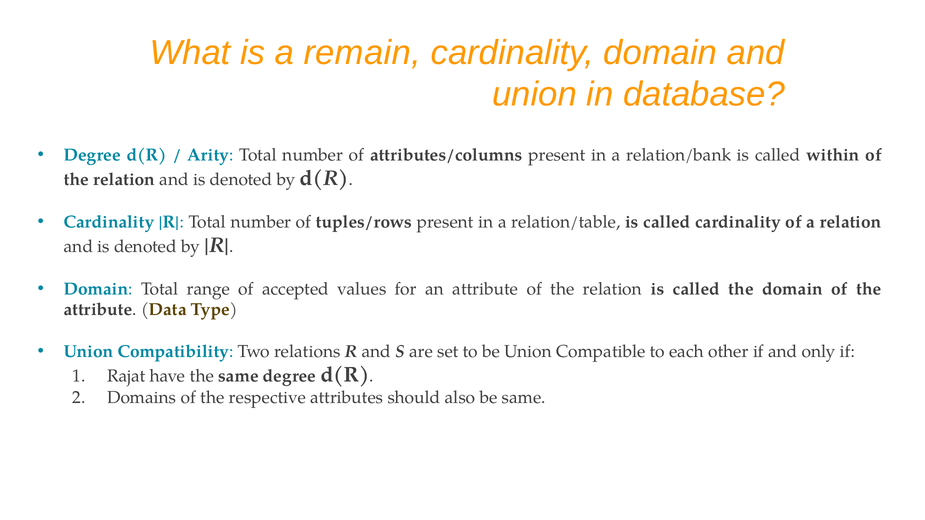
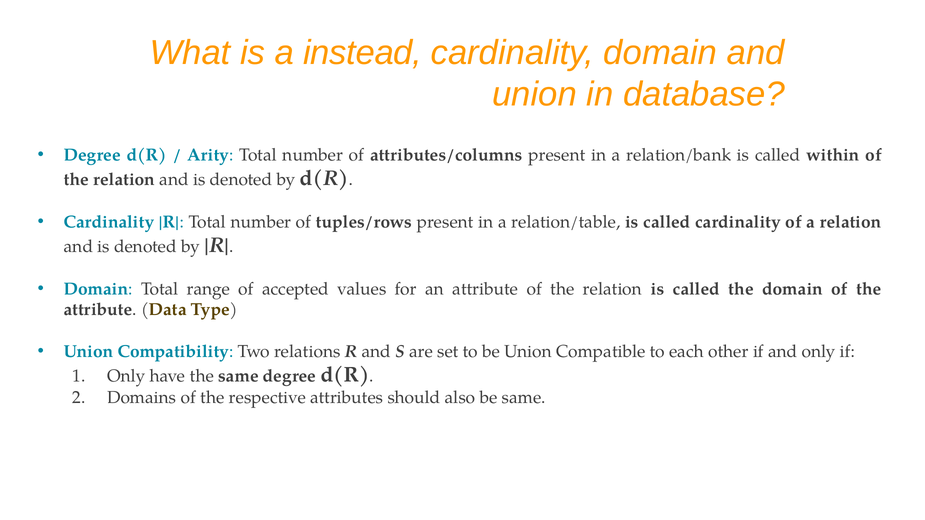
remain: remain -> instead
Rajat at (126, 376): Rajat -> Only
